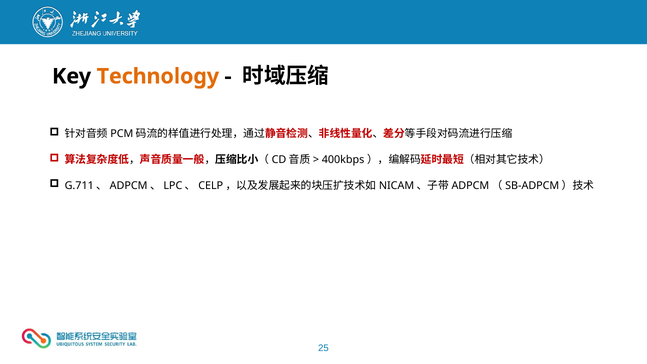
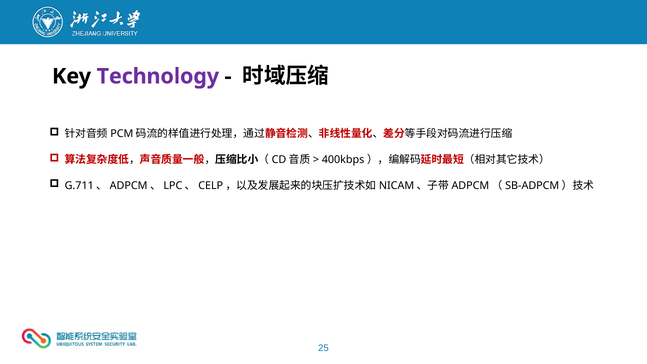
Technology colour: orange -> purple
